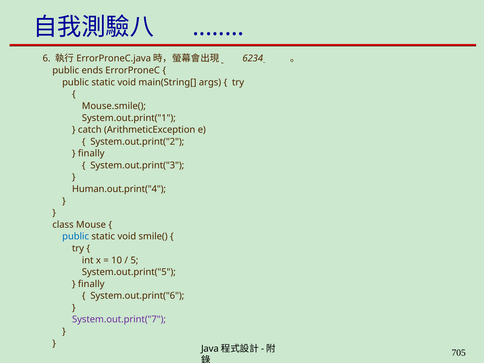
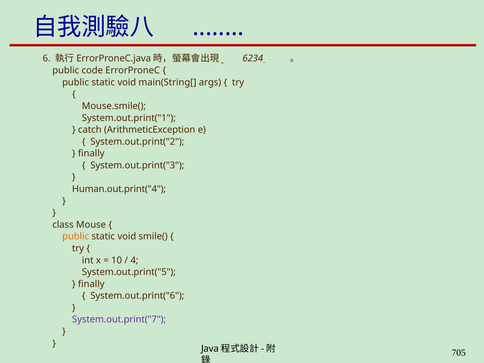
ends: ends -> code
public at (76, 237) colour: blue -> orange
5: 5 -> 4
